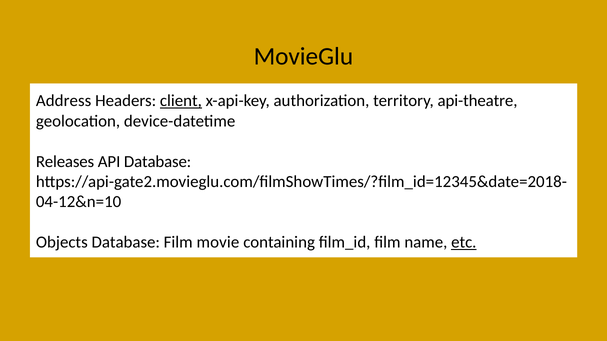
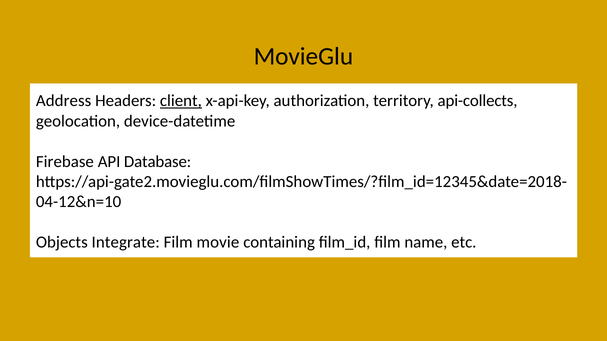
api-theatre: api-theatre -> api-collects
Releases: Releases -> Firebase
Objects Database: Database -> Integrate
etc underline: present -> none
